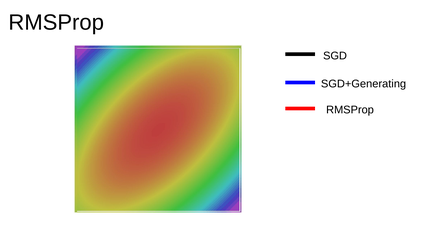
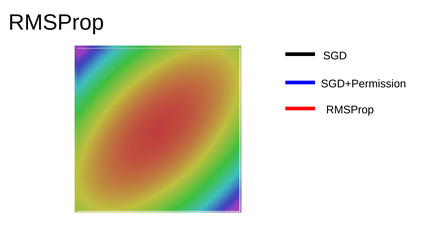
SGD+Generating: SGD+Generating -> SGD+Permission
